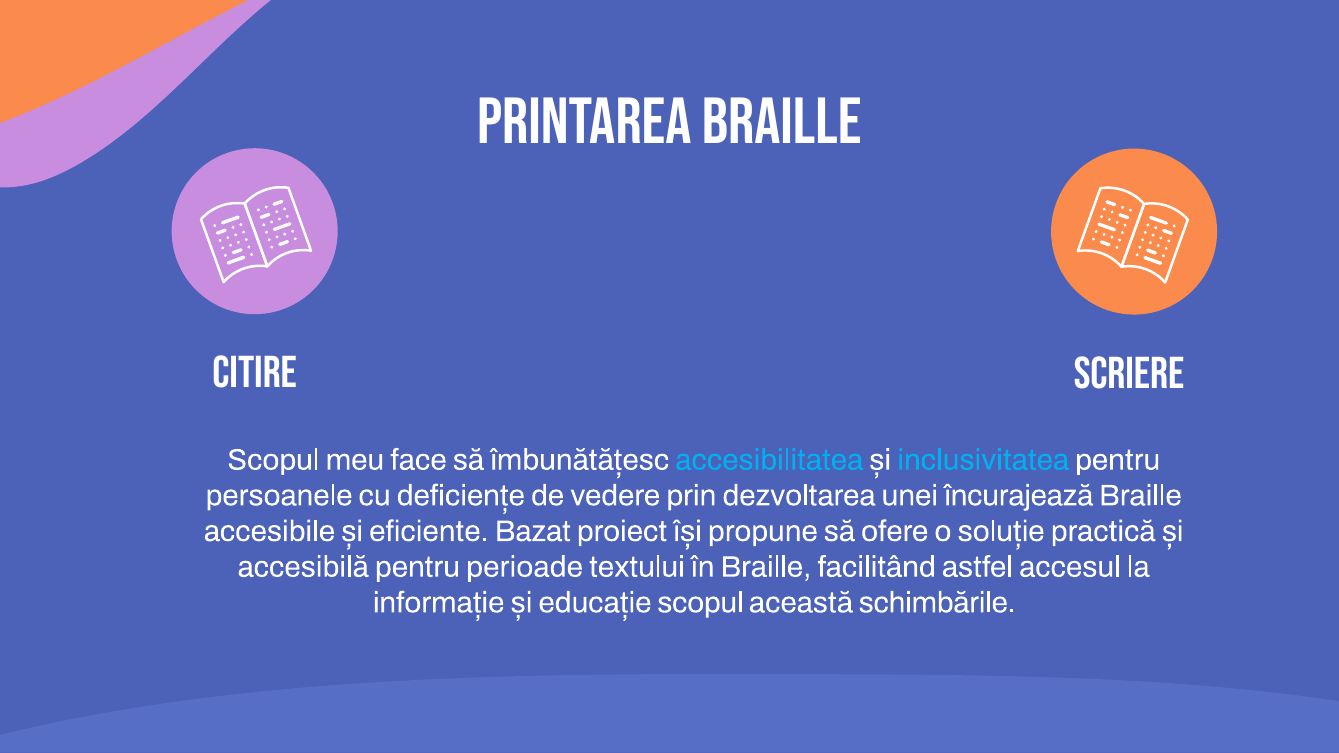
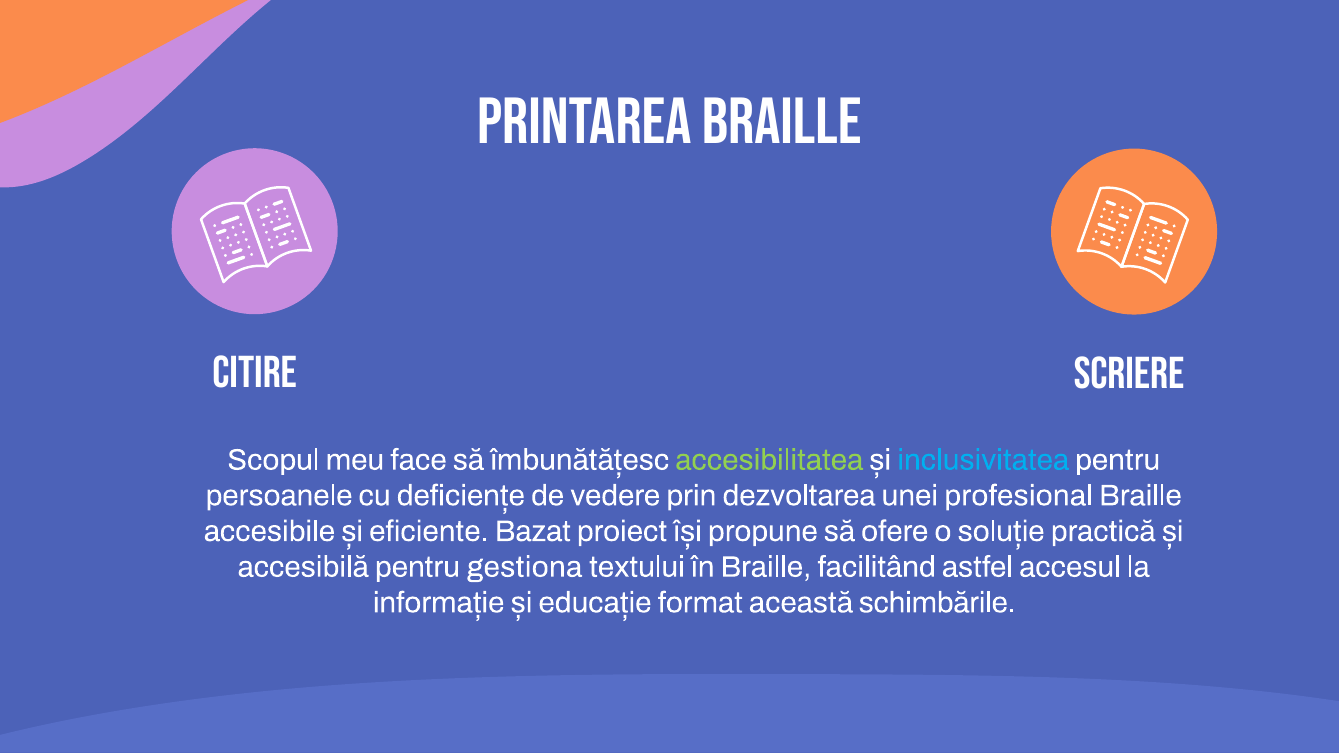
accesibilitatea colour: light blue -> light green
încurajează: încurajează -> profesional
perioade: perioade -> gestiona
educație scopul: scopul -> format
